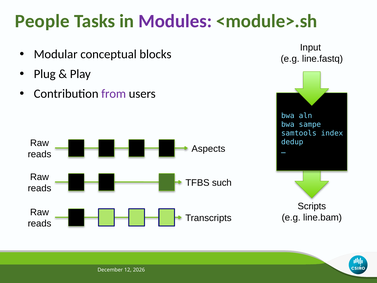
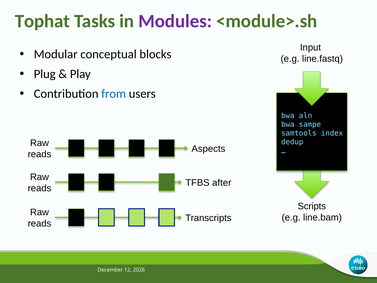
People: People -> Tophat
from colour: purple -> blue
such: such -> after
